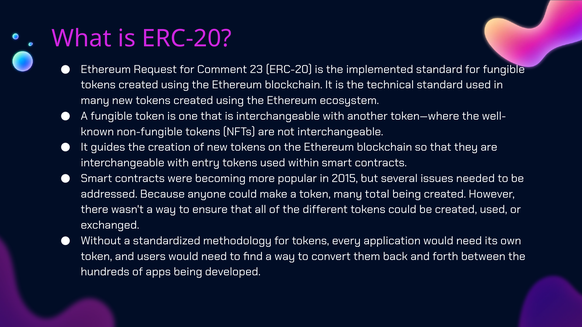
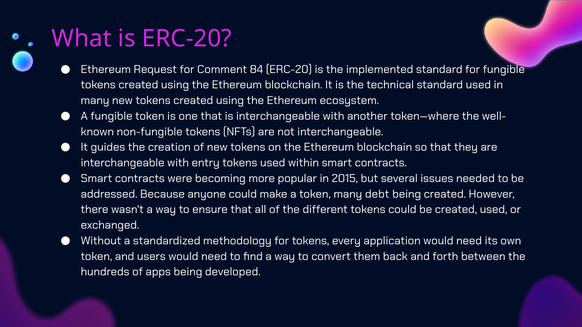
23: 23 -> 84
total: total -> debt
